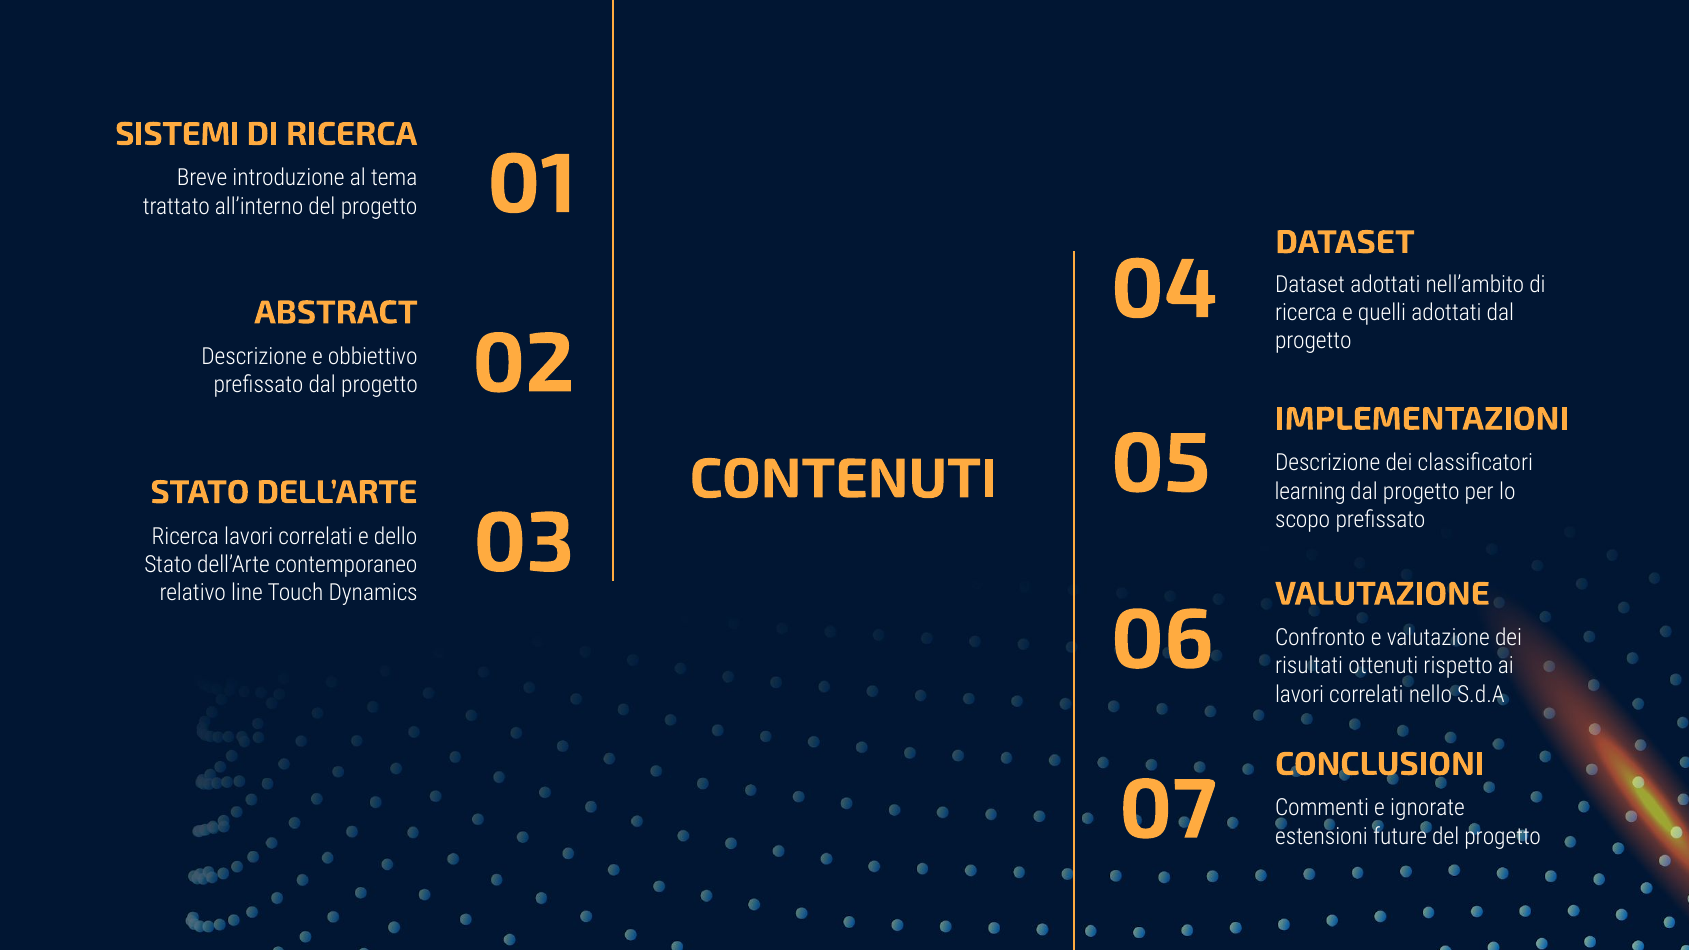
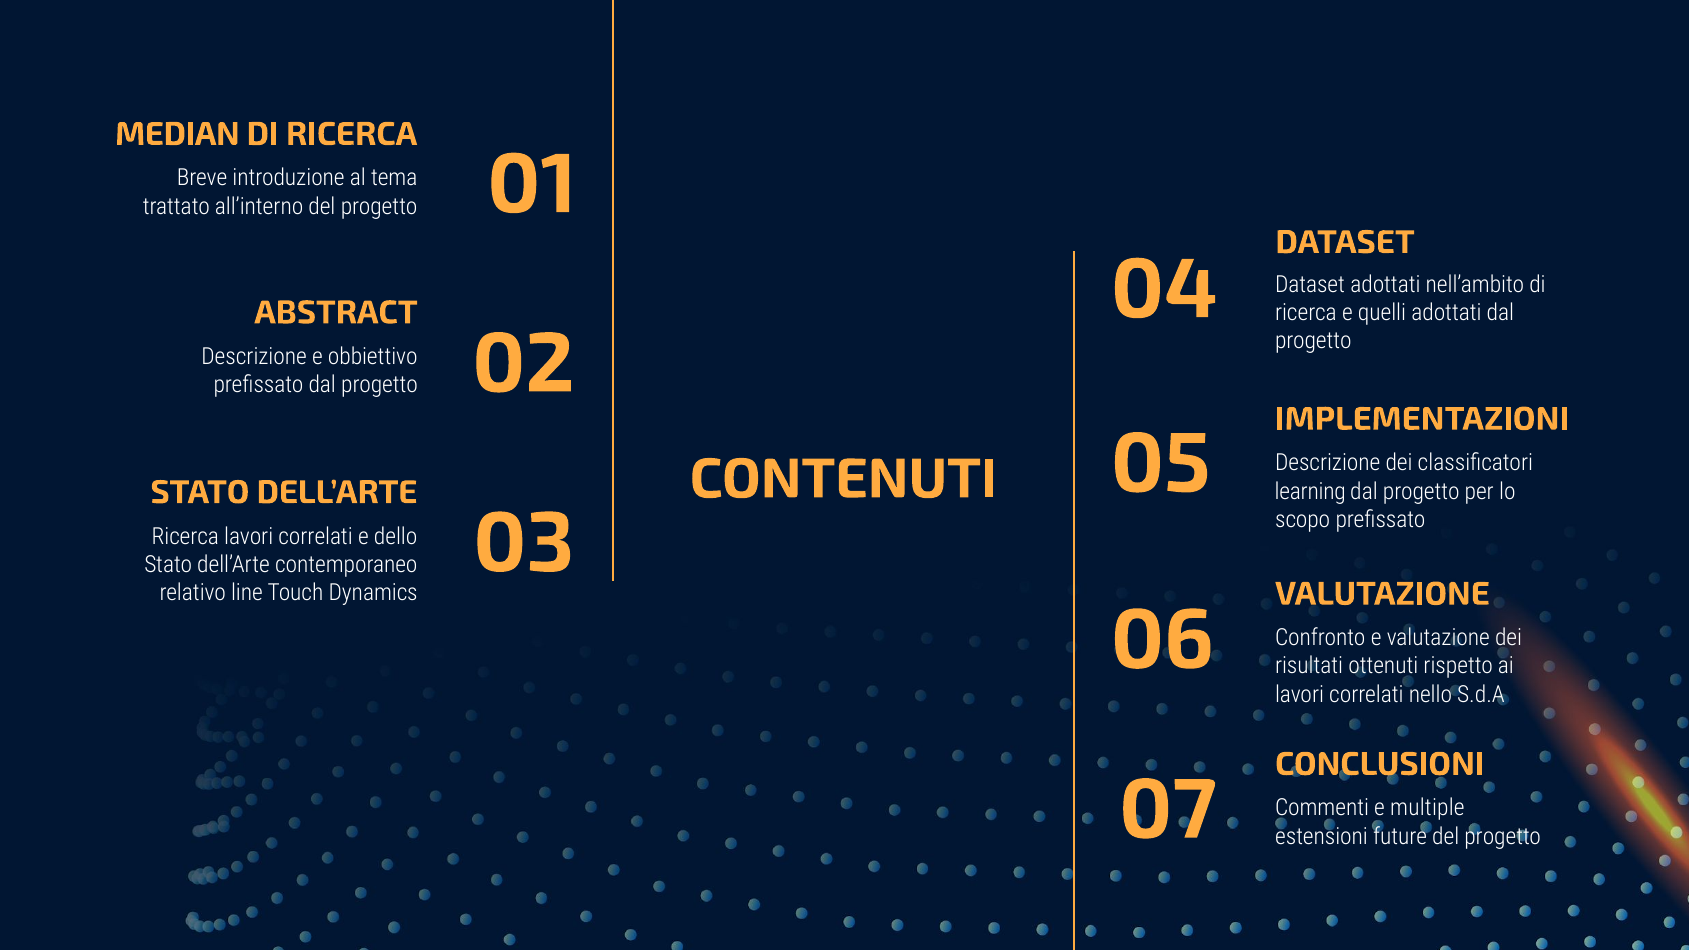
SISTEMI: SISTEMI -> MEDIAN
ignorate: ignorate -> multiple
